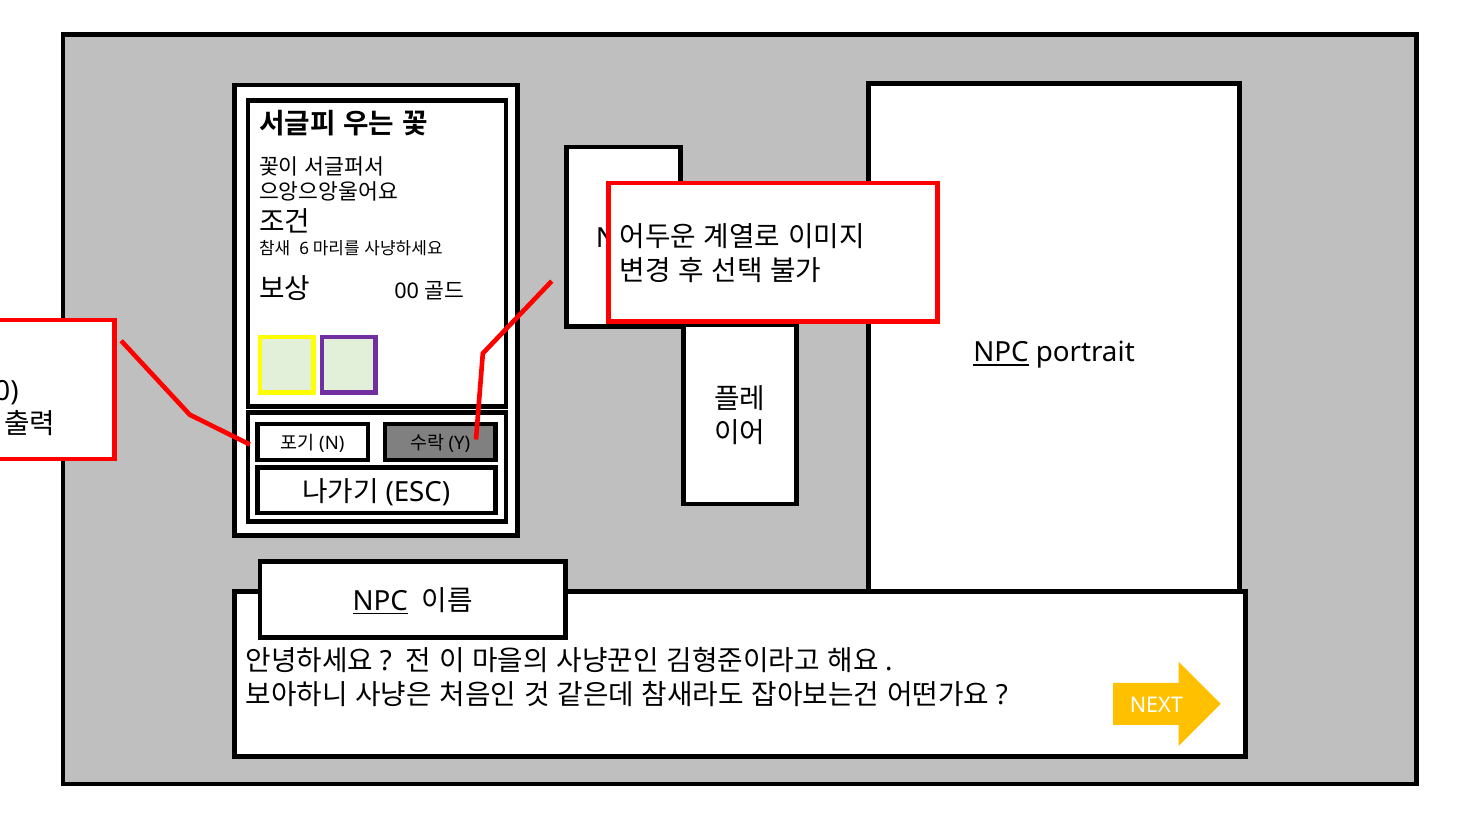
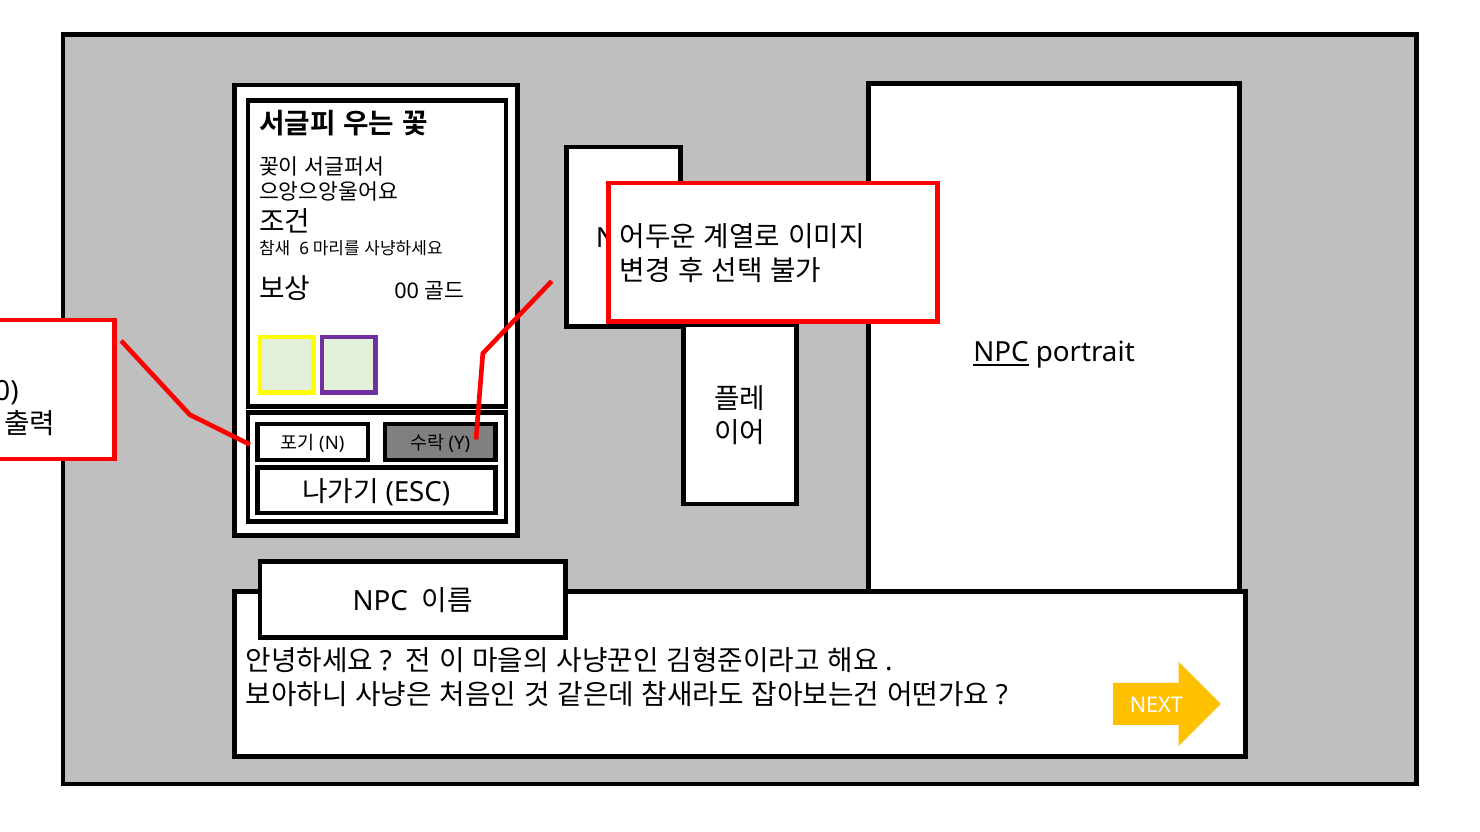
NPC at (380, 602) underline: present -> none
